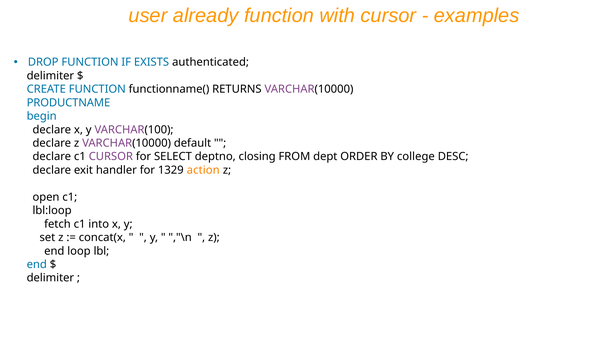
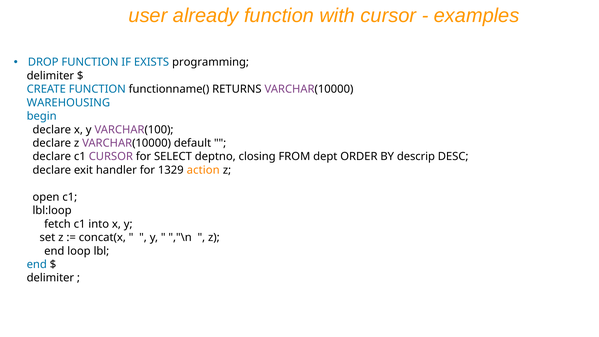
authenticated: authenticated -> programming
PRODUCTNAME: PRODUCTNAME -> WAREHOUSING
college: college -> descrip
